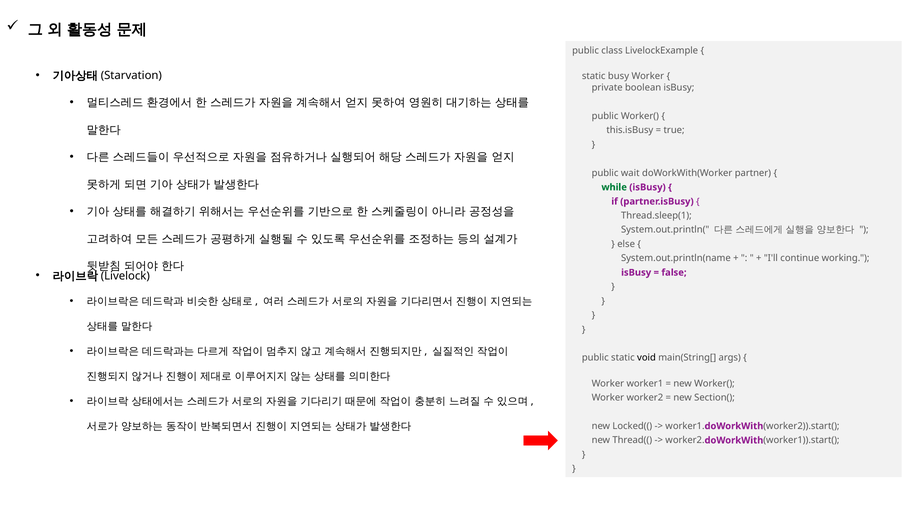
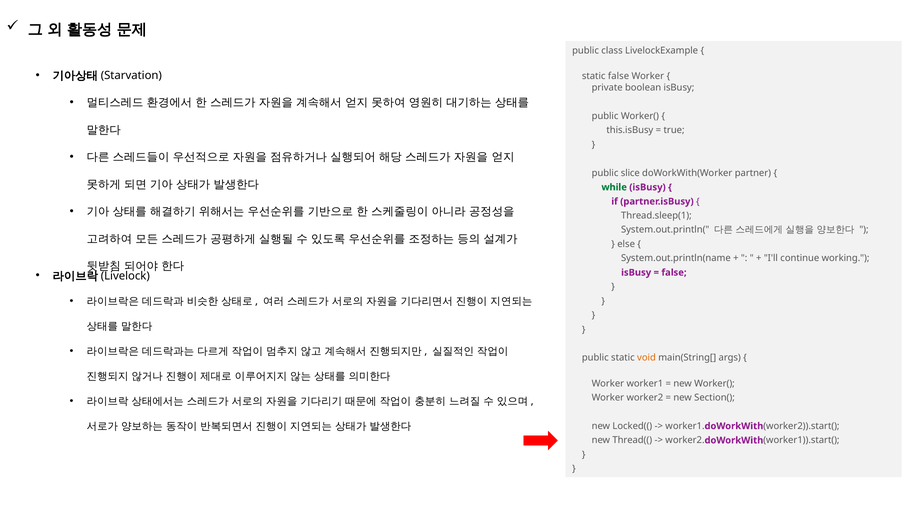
static busy: busy -> false
wait: wait -> slice
void colour: black -> orange
